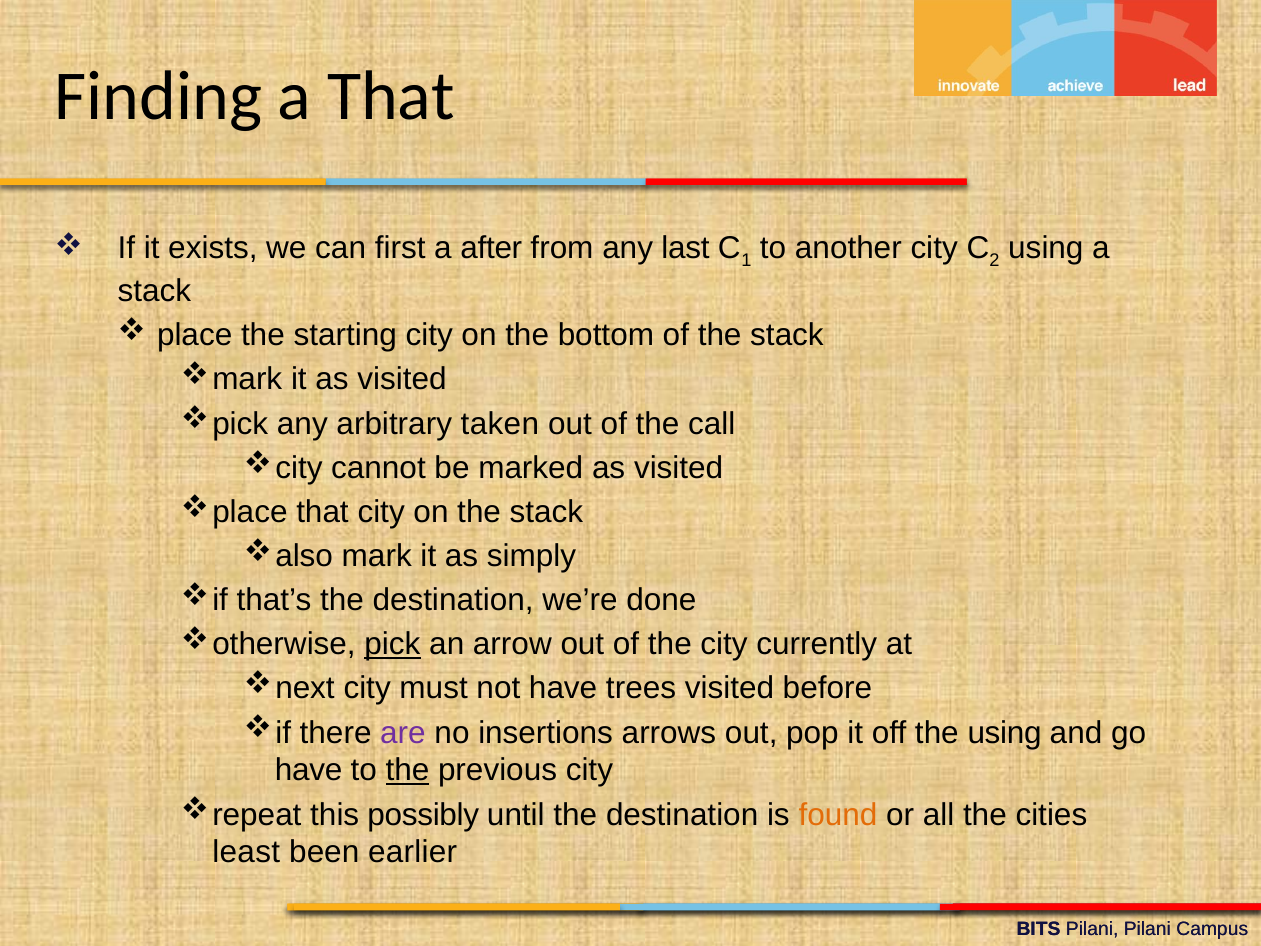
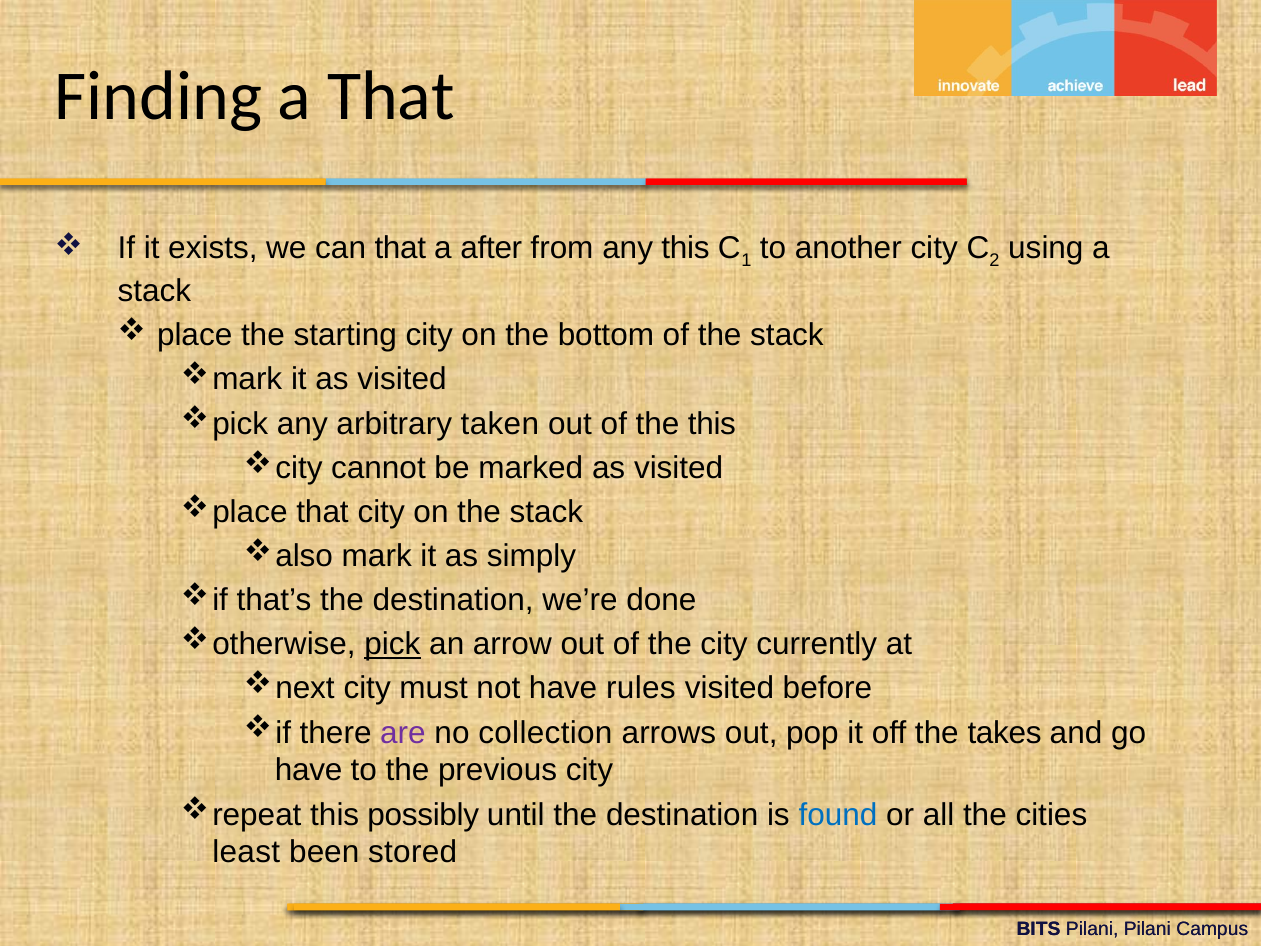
can first: first -> that
any last: last -> this
the call: call -> this
trees: trees -> rules
insertions: insertions -> collection
the using: using -> takes
the at (407, 770) underline: present -> none
found colour: orange -> blue
earlier: earlier -> stored
